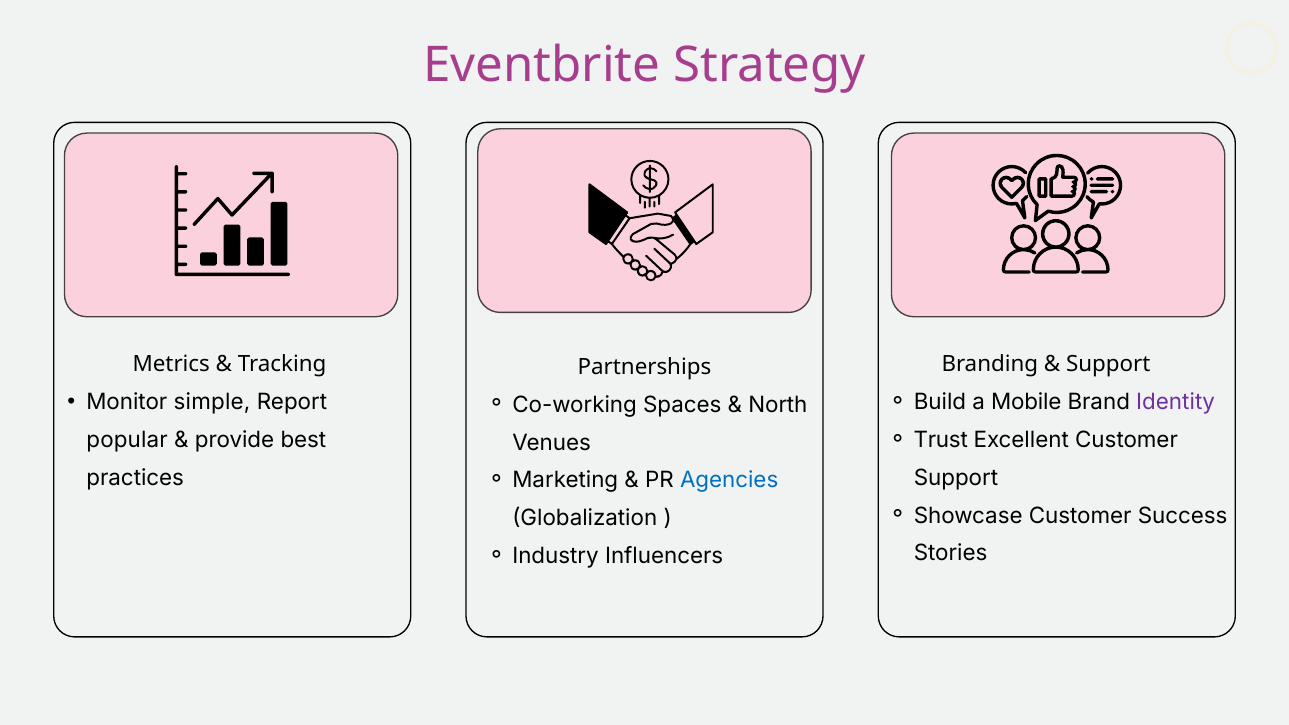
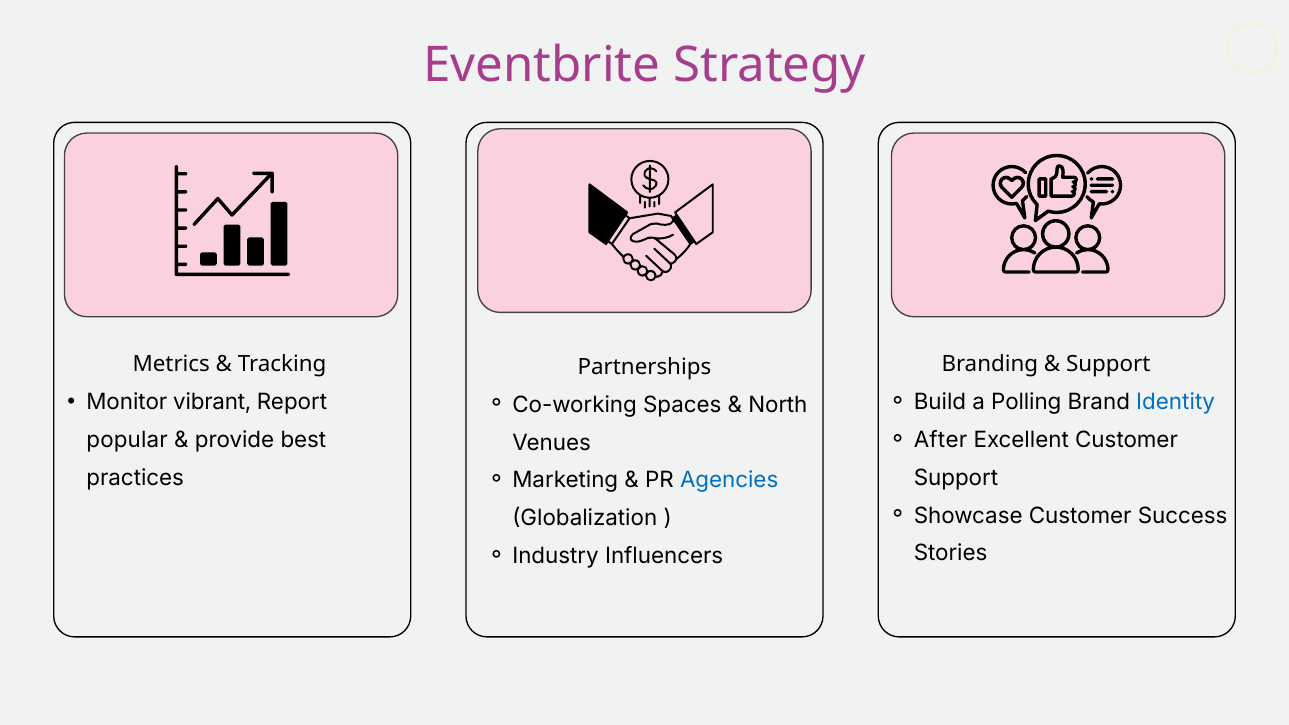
simple: simple -> vibrant
Mobile: Mobile -> Polling
Identity colour: purple -> blue
Trust: Trust -> After
